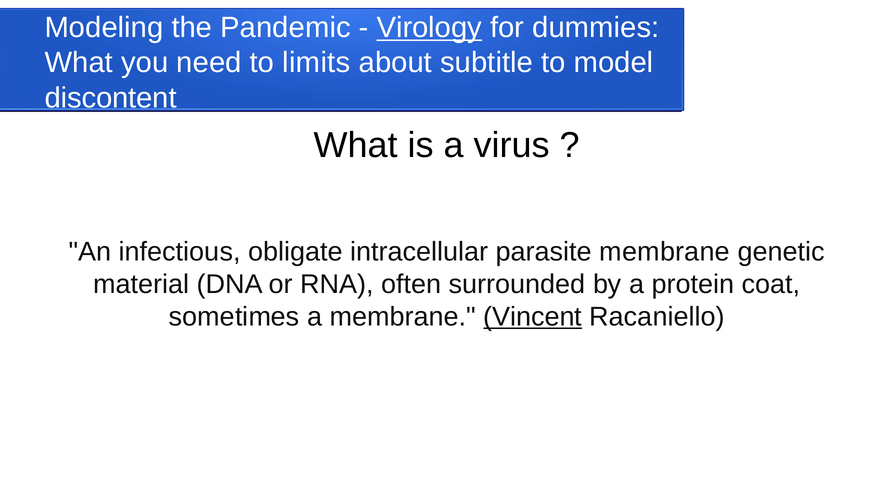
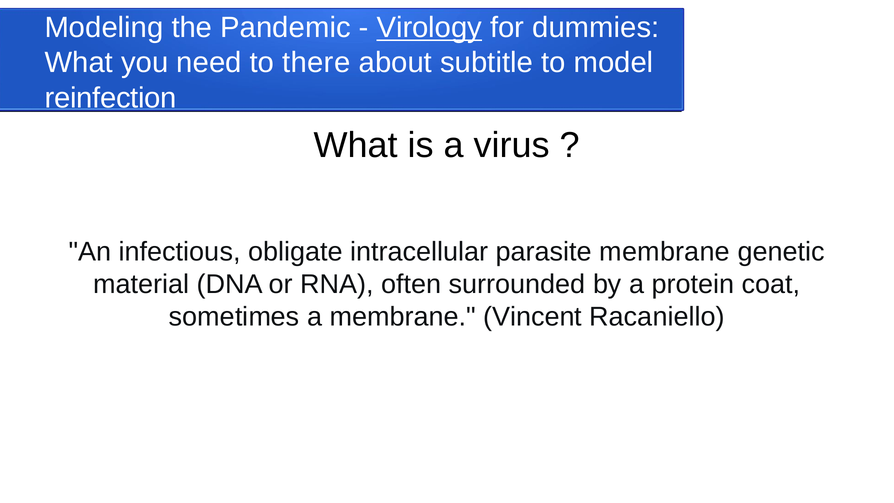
limits: limits -> there
discontent: discontent -> reinfection
Vincent underline: present -> none
